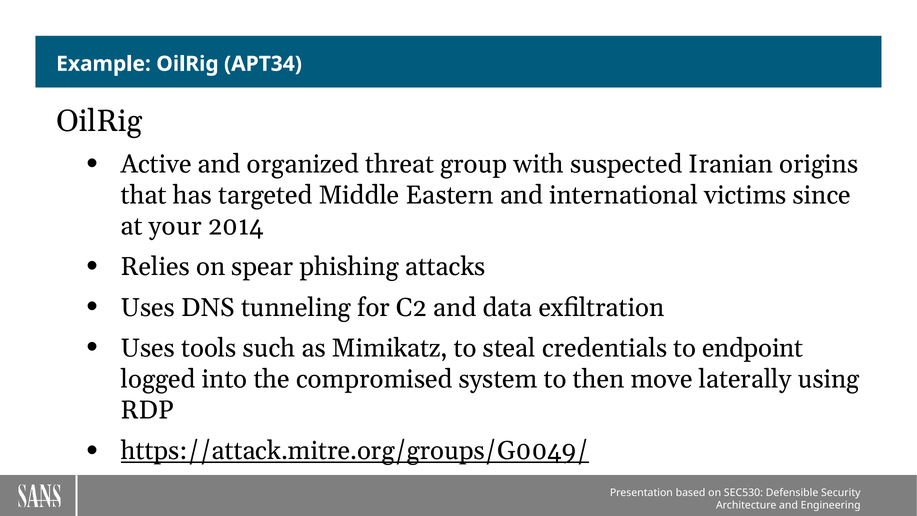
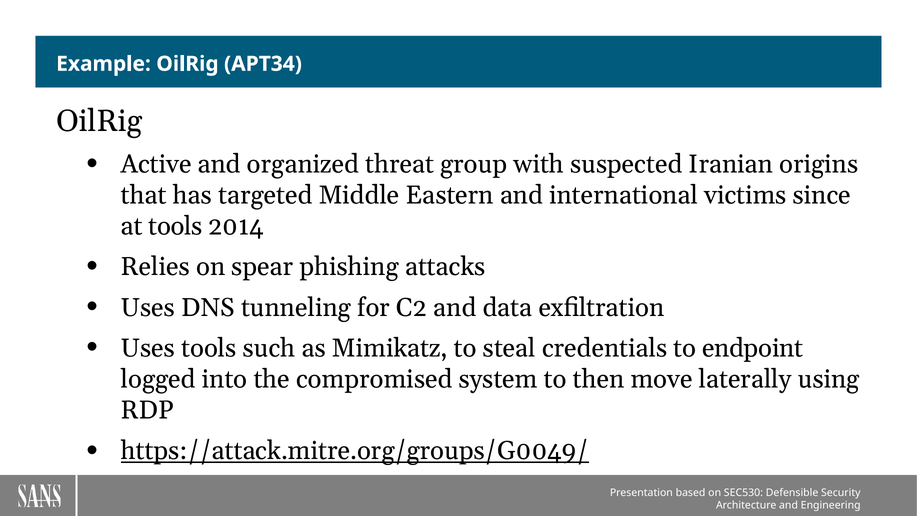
at your: your -> tools
